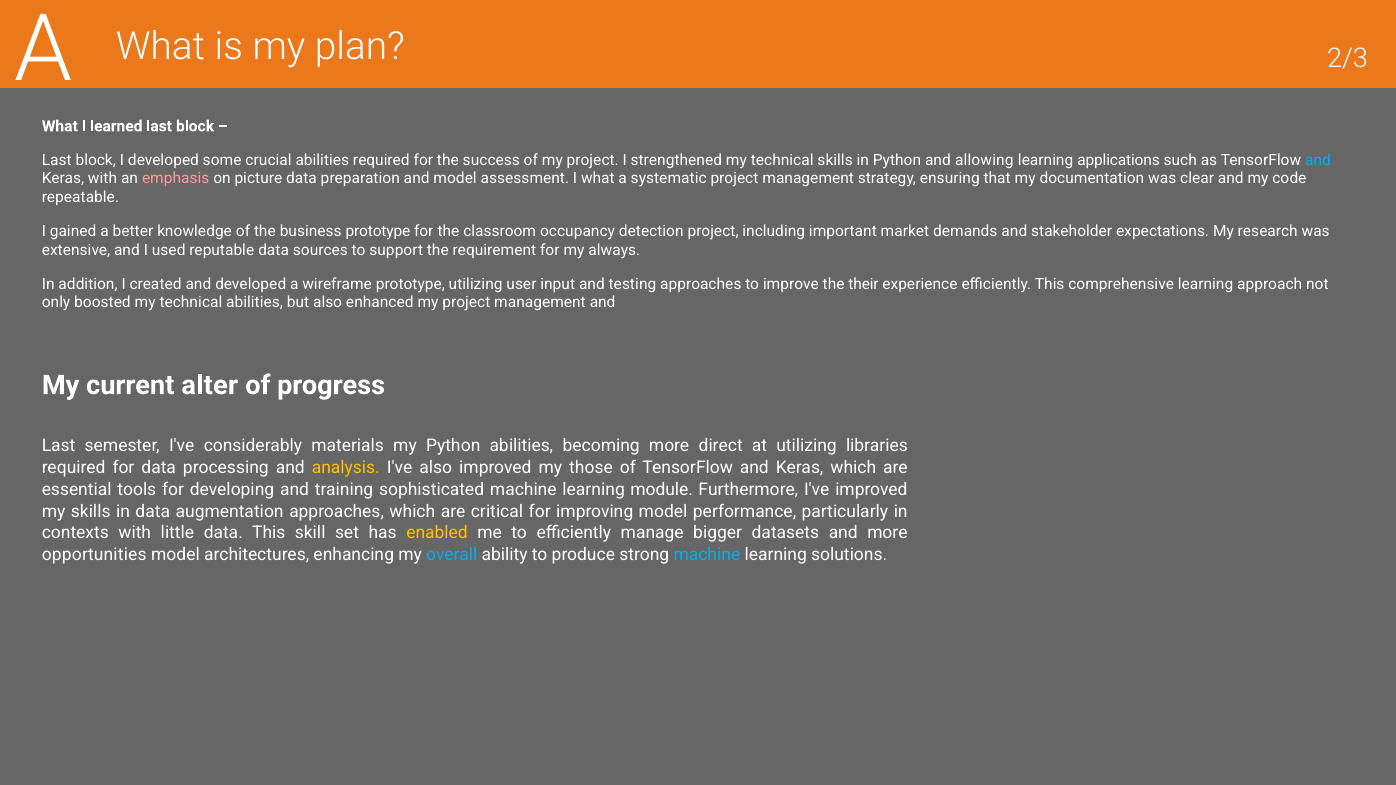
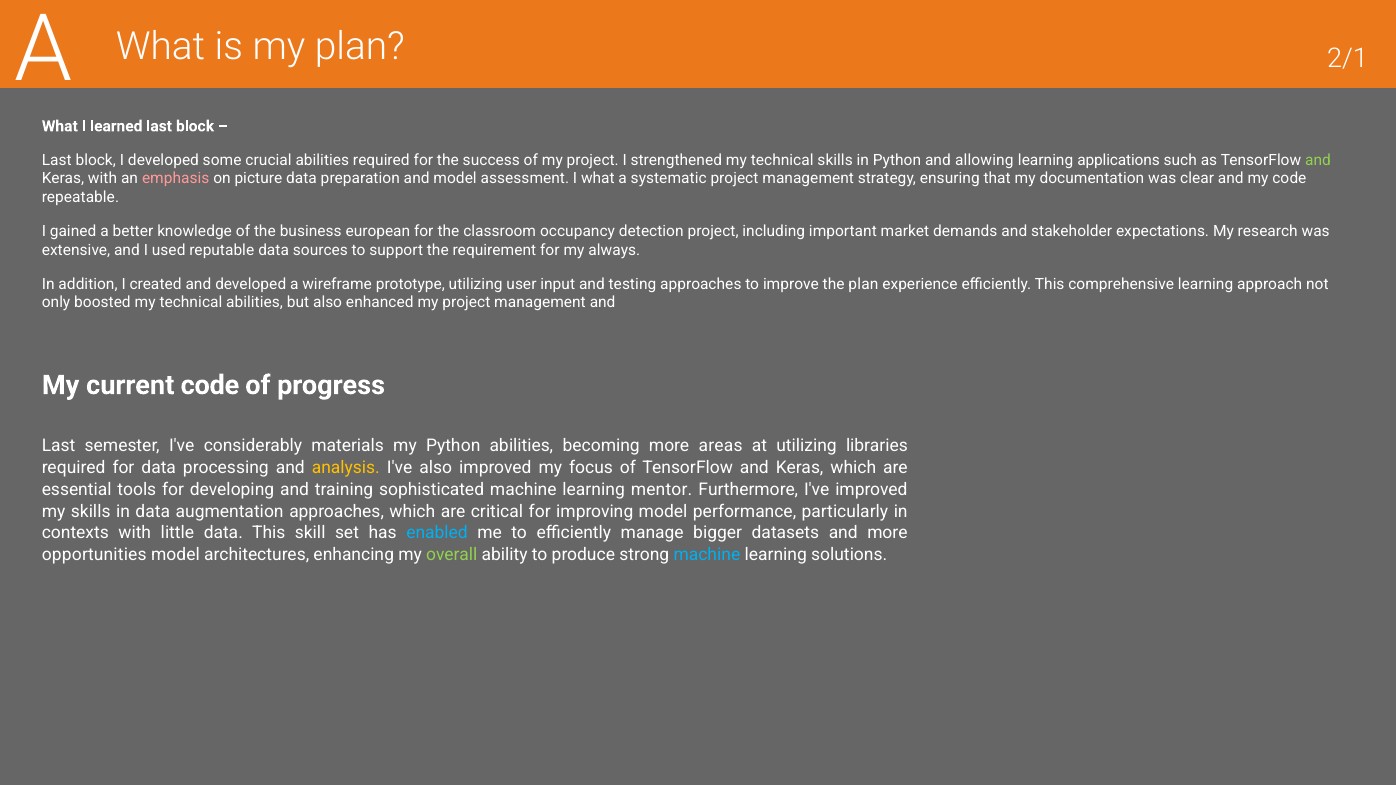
2/3: 2/3 -> 2/1
and at (1318, 160) colour: light blue -> light green
business prototype: prototype -> european
the their: their -> plan
current alter: alter -> code
direct: direct -> areas
those: those -> focus
module: module -> mentor
enabled colour: yellow -> light blue
overall colour: light blue -> light green
